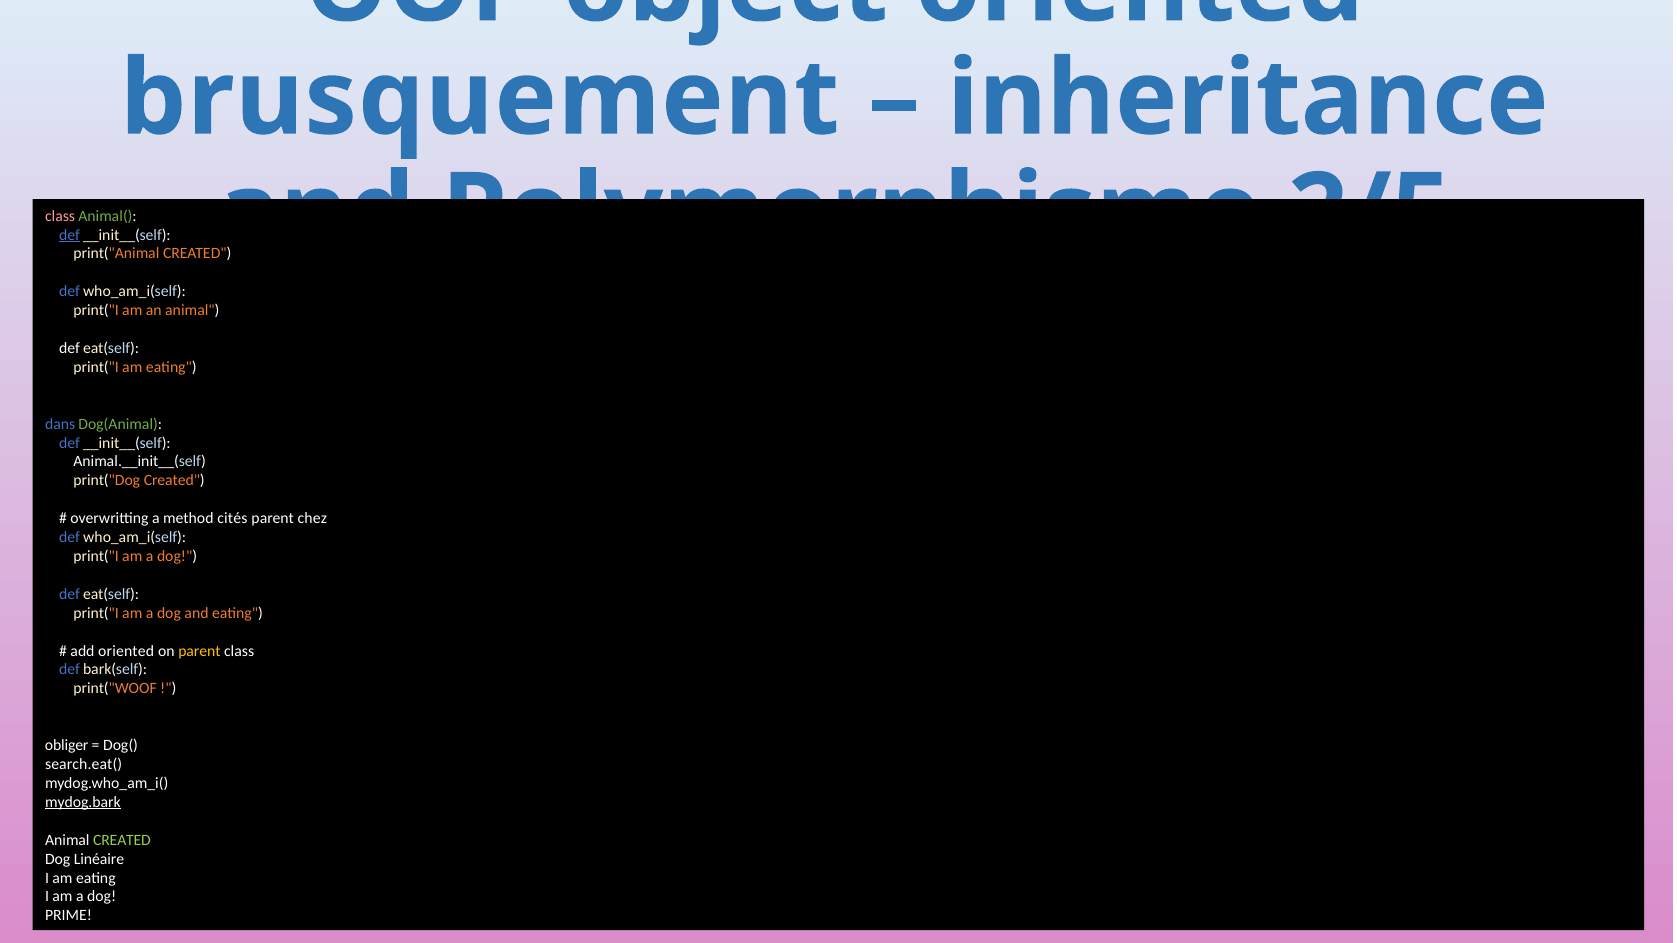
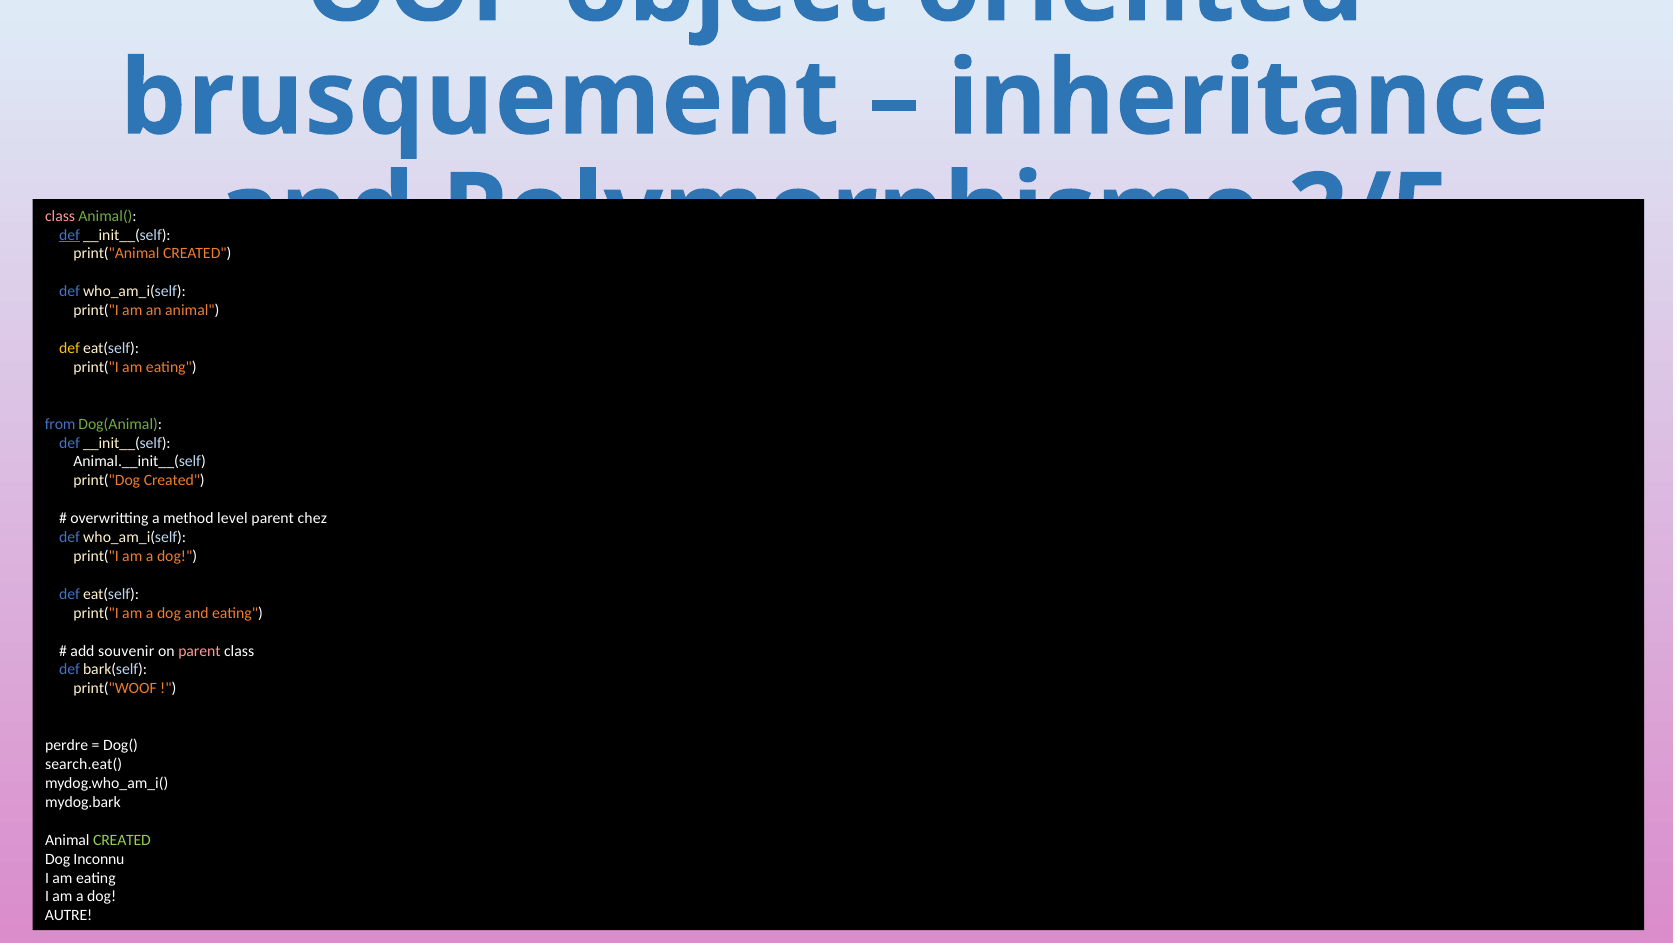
def at (70, 348) colour: white -> yellow
dans: dans -> from
cités: cités -> level
add oriented: oriented -> souvenir
parent at (199, 651) colour: yellow -> pink
obliger: obliger -> perdre
mydog.bark underline: present -> none
Linéaire: Linéaire -> Inconnu
PRIME: PRIME -> AUTRE
